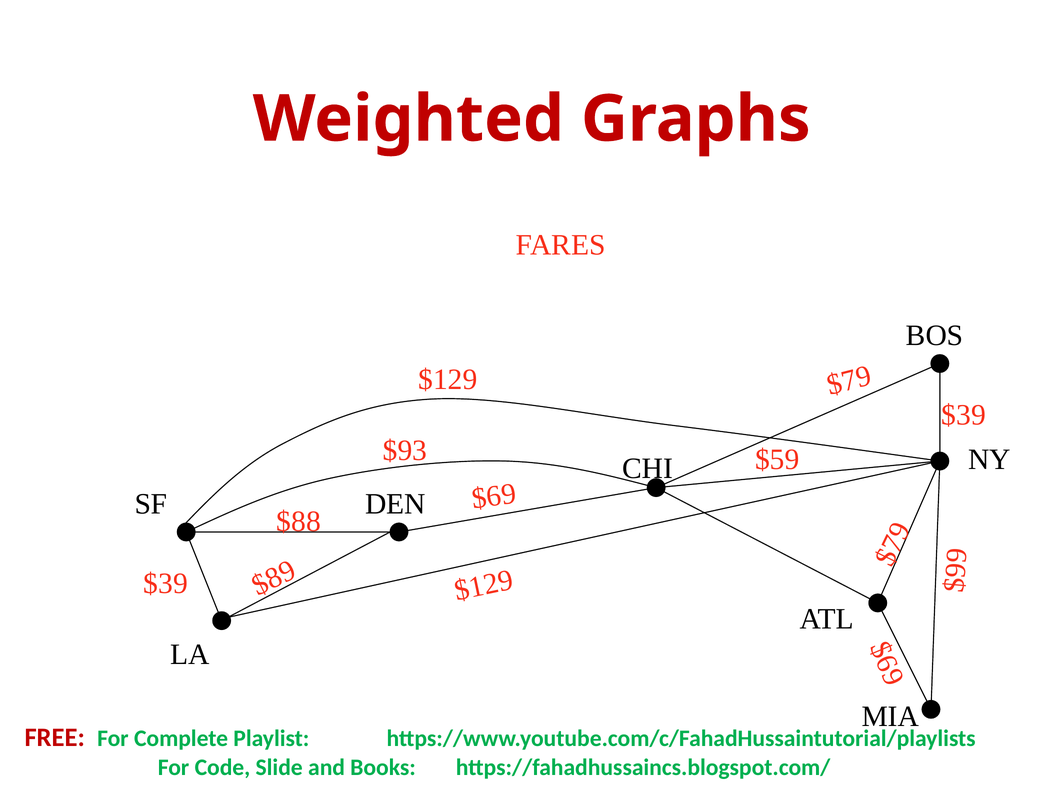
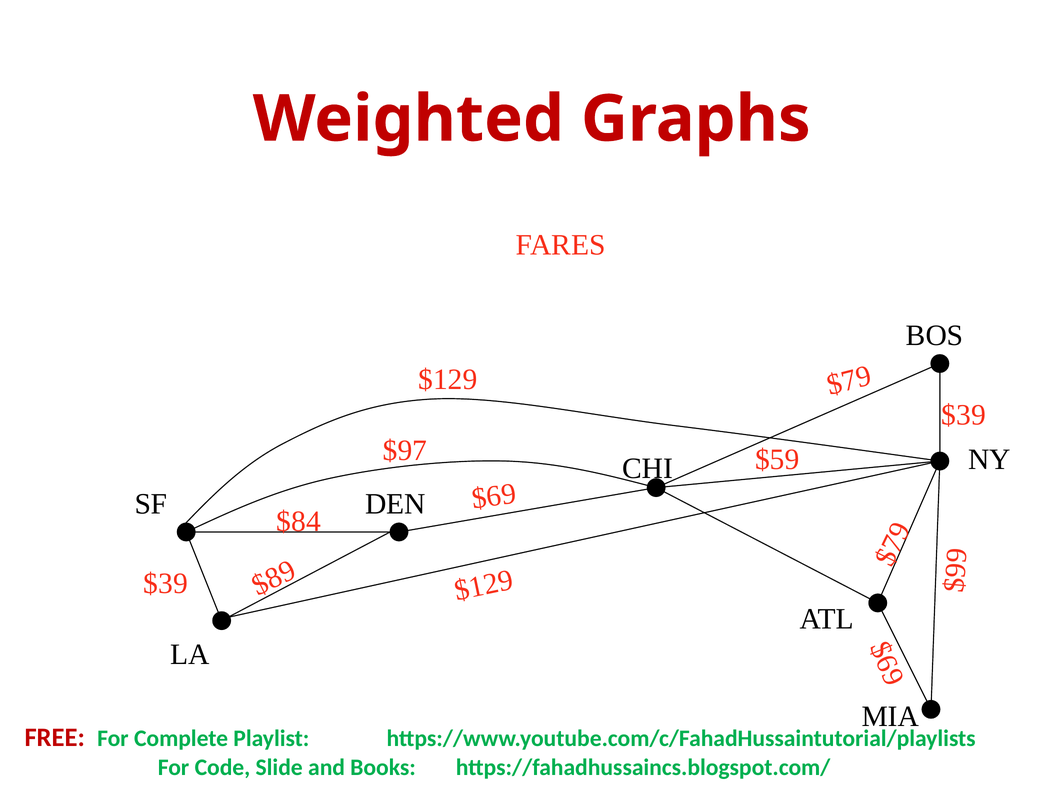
$93: $93 -> $97
$88: $88 -> $84
